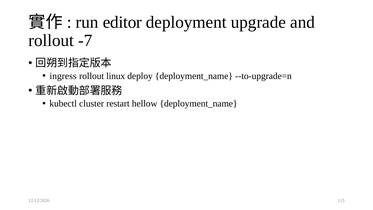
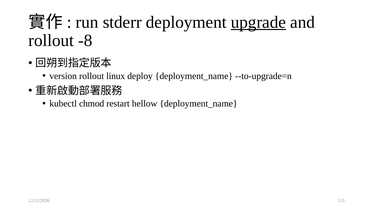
editor: editor -> stderr
upgrade underline: none -> present
-7: -7 -> -8
ingress: ingress -> version
cluster: cluster -> chmod
